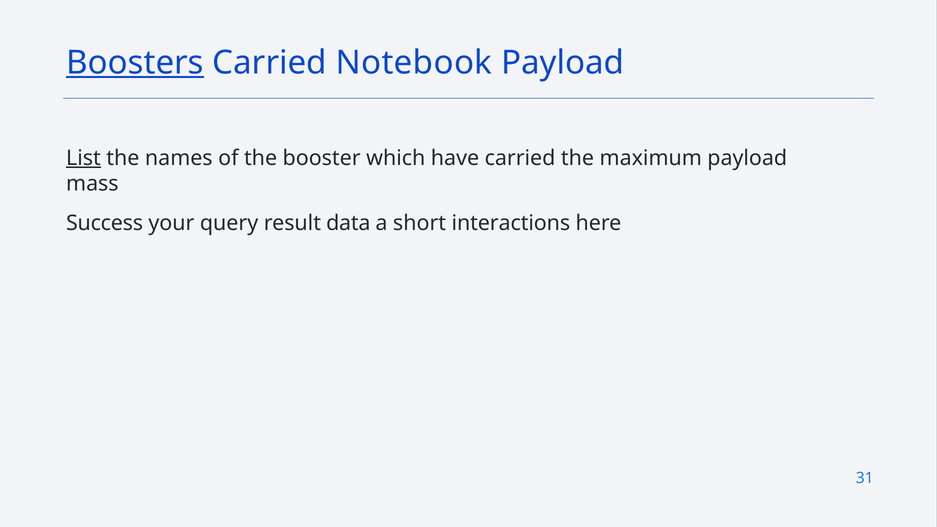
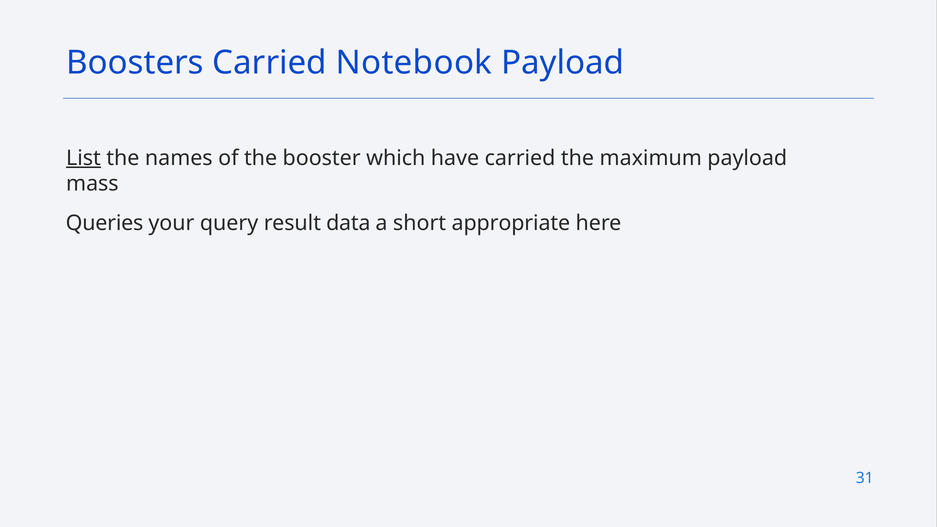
Boosters underline: present -> none
Success: Success -> Queries
interactions: interactions -> appropriate
